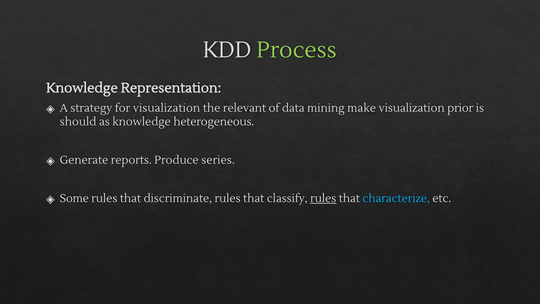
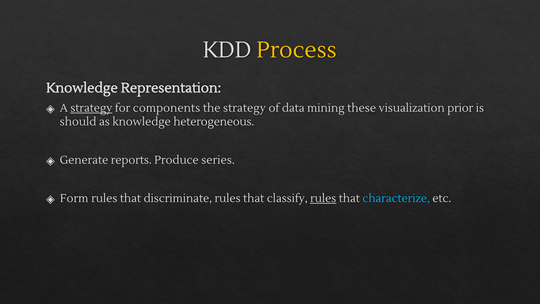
Process colour: light green -> yellow
strategy at (91, 108) underline: none -> present
for visualization: visualization -> components
the relevant: relevant -> strategy
make: make -> these
Some: Some -> Form
